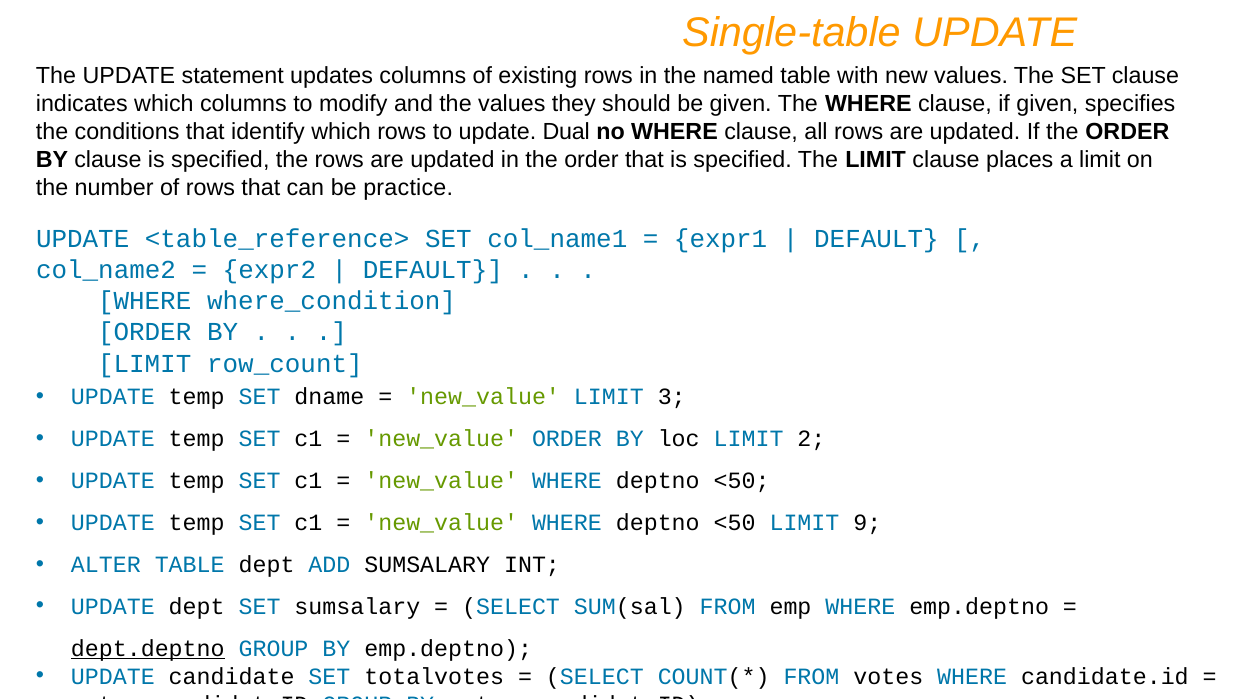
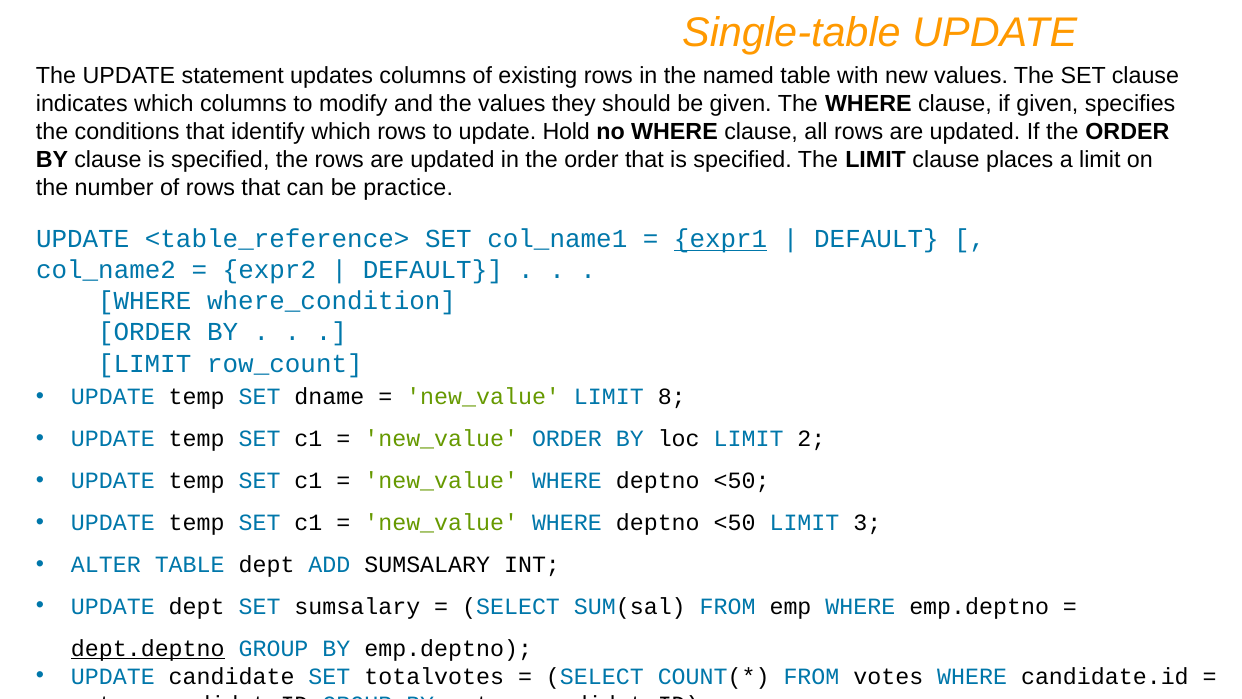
Dual: Dual -> Hold
expr1 underline: none -> present
3: 3 -> 8
9: 9 -> 3
